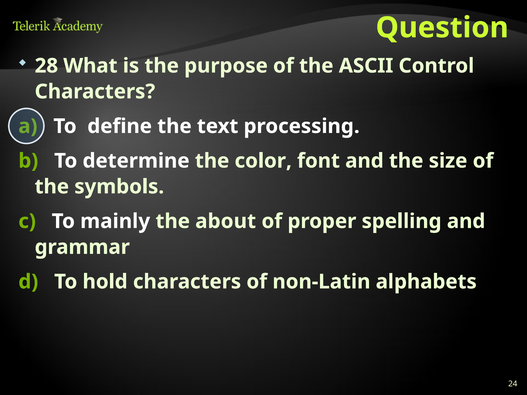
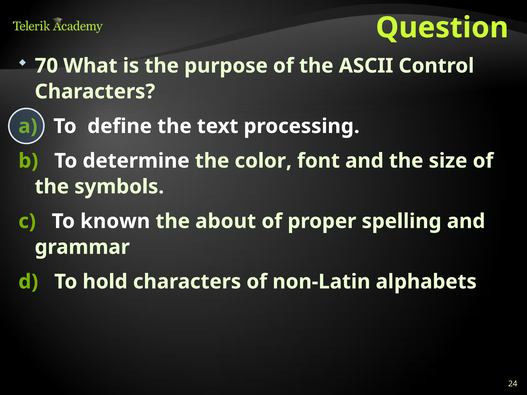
28: 28 -> 70
mainly: mainly -> known
